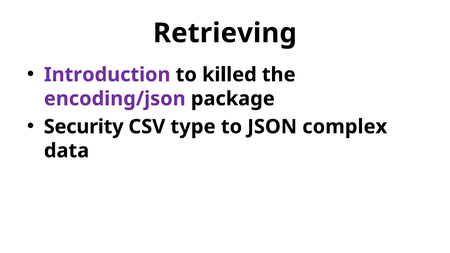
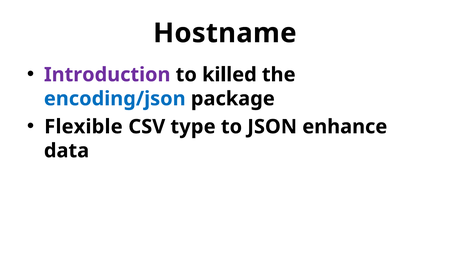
Retrieving: Retrieving -> Hostname
encoding/json colour: purple -> blue
Security: Security -> Flexible
complex: complex -> enhance
